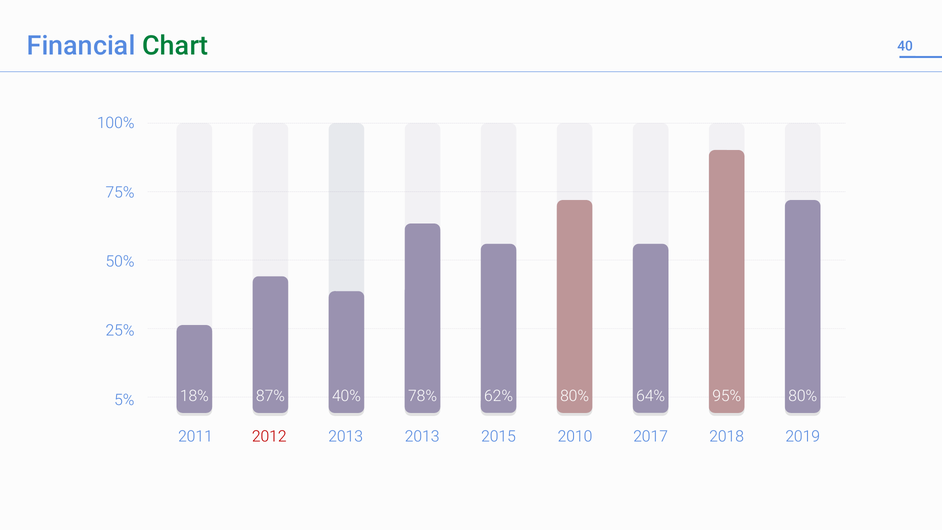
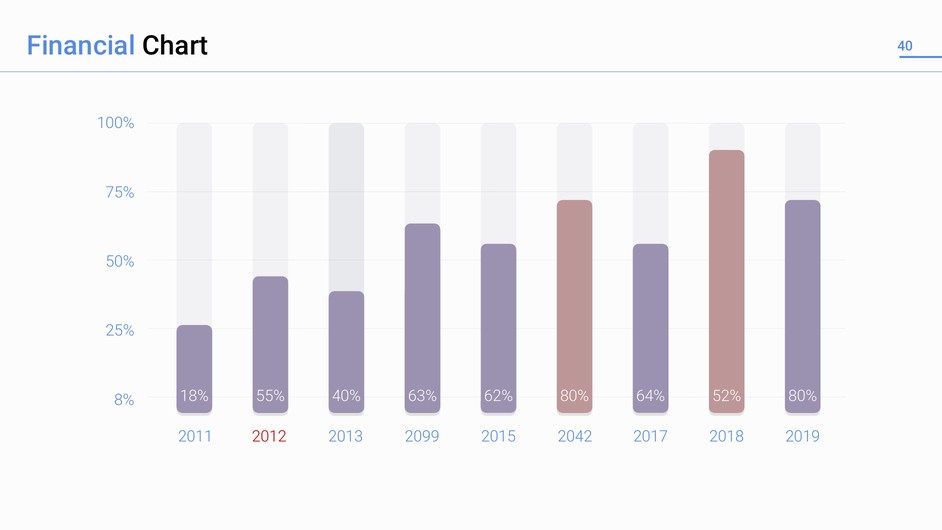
Chart colour: green -> black
87%: 87% -> 55%
78%: 78% -> 63%
95%: 95% -> 52%
5%: 5% -> 8%
2013 at (422, 436): 2013 -> 2099
2010: 2010 -> 2042
